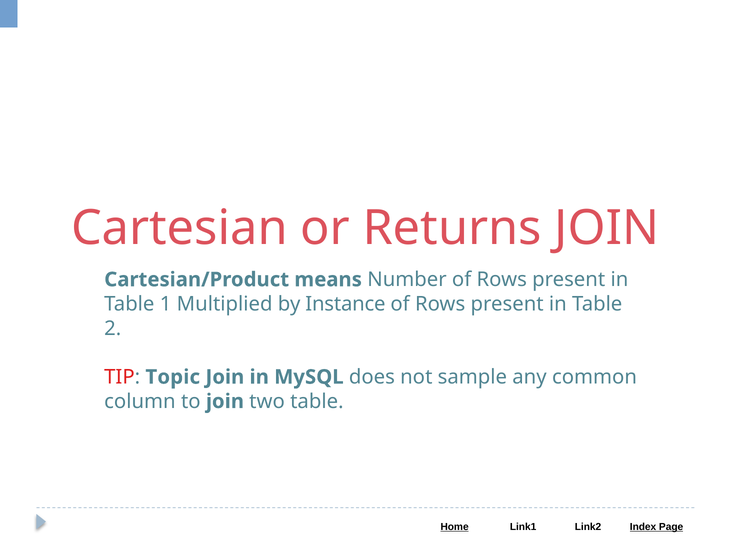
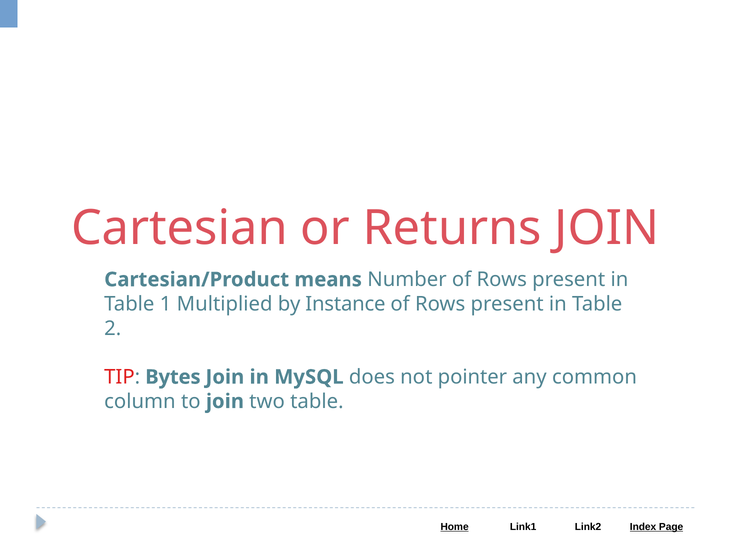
Topic: Topic -> Bytes
sample: sample -> pointer
